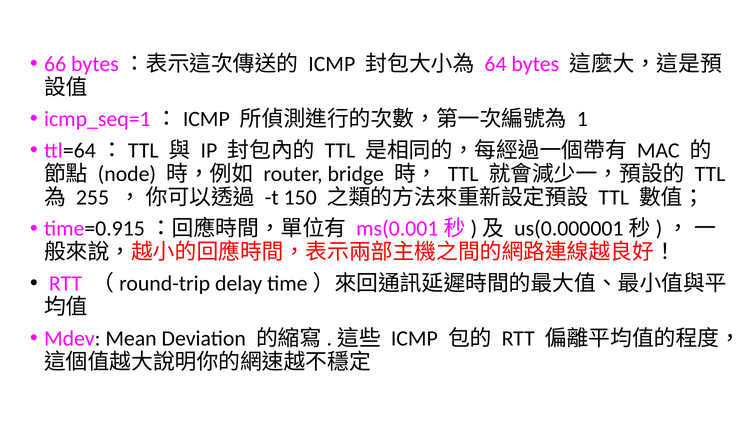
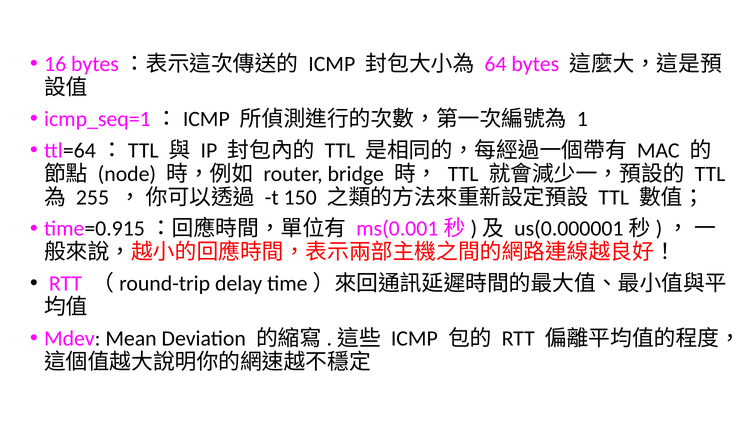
66: 66 -> 16
